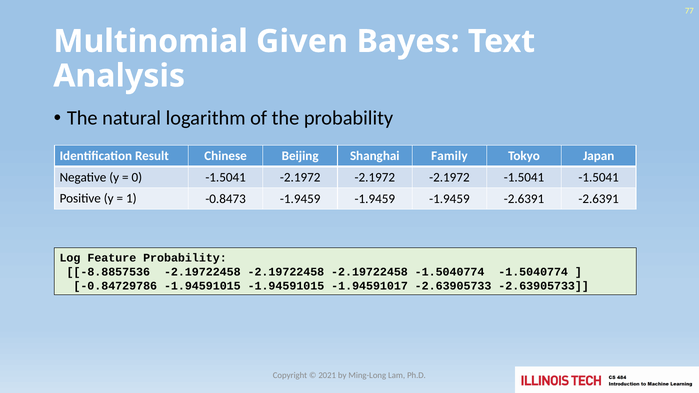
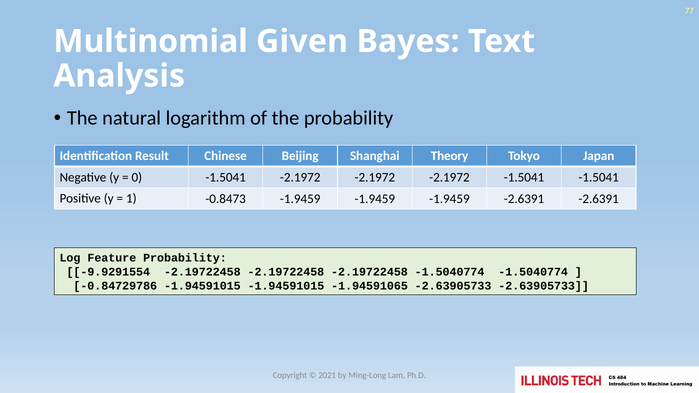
Family: Family -> Theory
-8.8857536: -8.8857536 -> -9.9291554
-1.94591017: -1.94591017 -> -1.94591065
